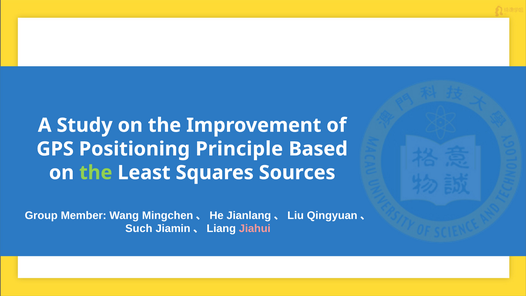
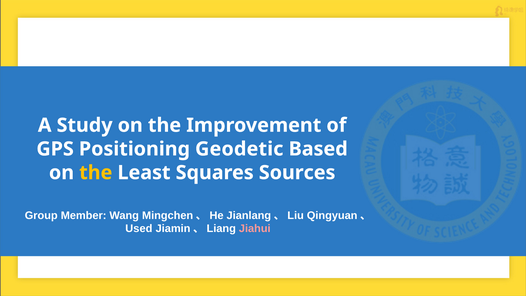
Principle: Principle -> Geodetic
the at (96, 173) colour: light green -> yellow
Such: Such -> Used
